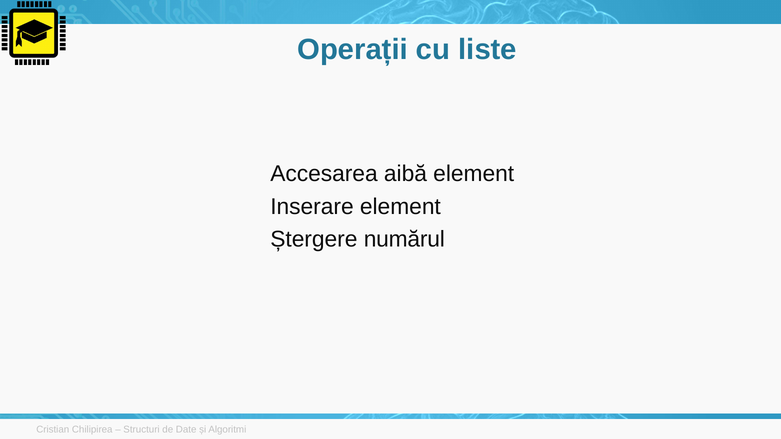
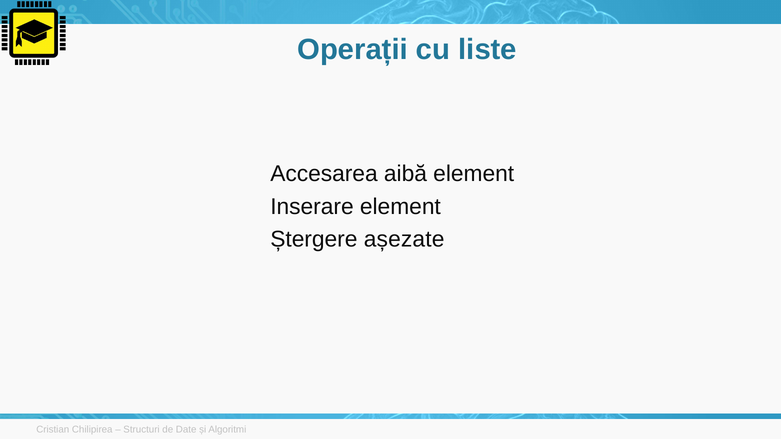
numărul: numărul -> așezate
